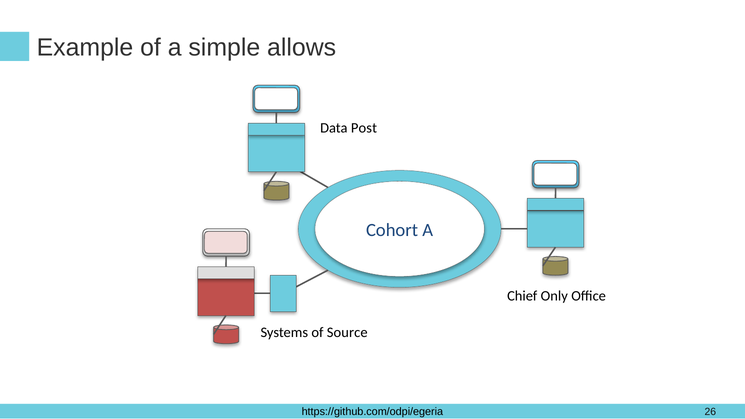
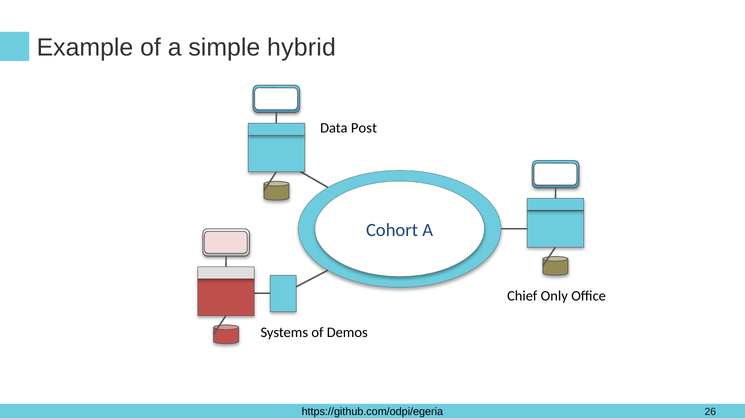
allows: allows -> hybrid
Source: Source -> Demos
